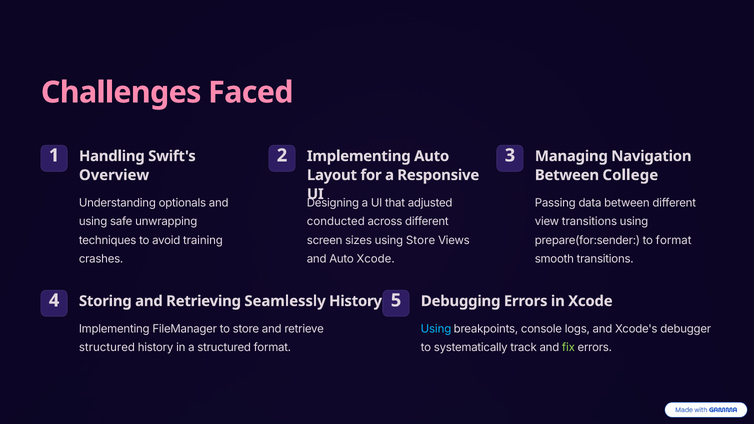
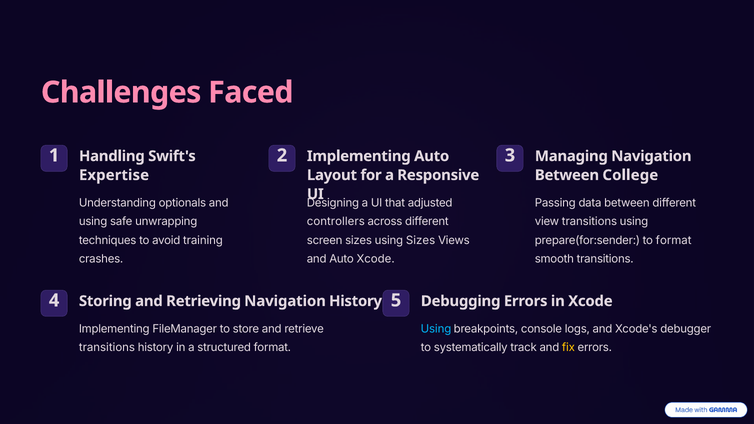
Overview: Overview -> Expertise
conducted: conducted -> controllers
using Store: Store -> Sizes
Retrieving Seamlessly: Seamlessly -> Navigation
structured at (107, 348): structured -> transitions
fix colour: light green -> yellow
